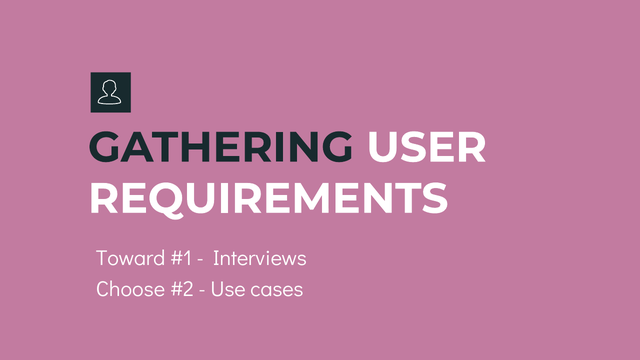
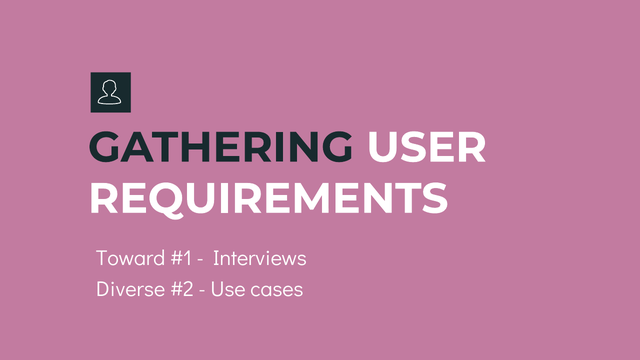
Choose: Choose -> Diverse
